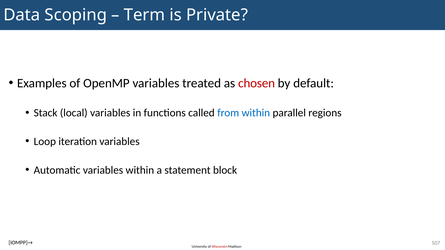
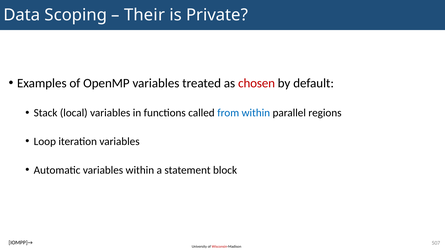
Term: Term -> Their
